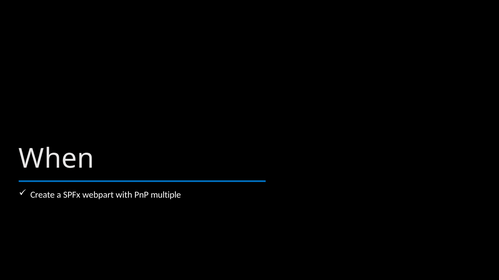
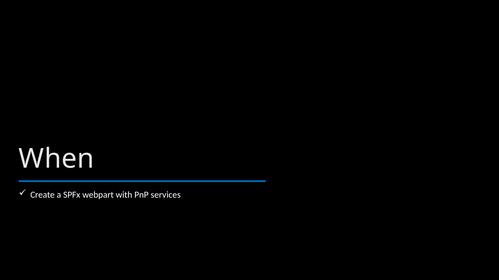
multiple: multiple -> services
